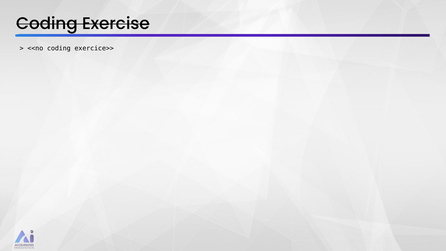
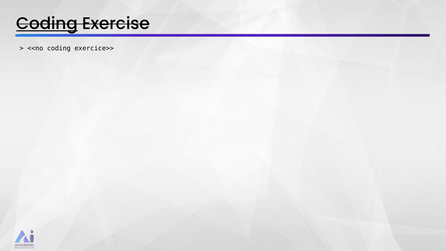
Coding at (47, 24) underline: none -> present
